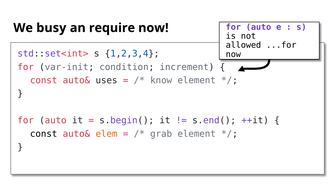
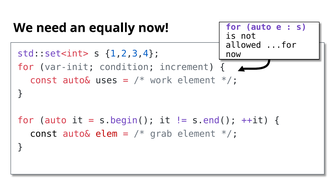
busy: busy -> need
require: require -> equally
know: know -> work
elem colour: orange -> red
